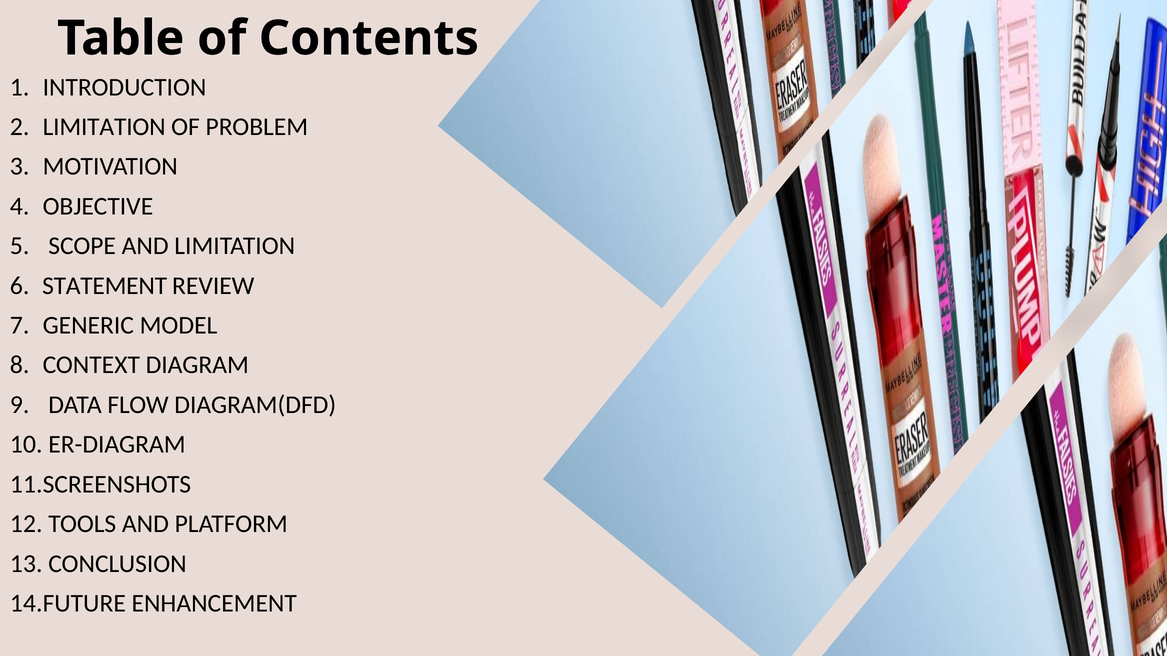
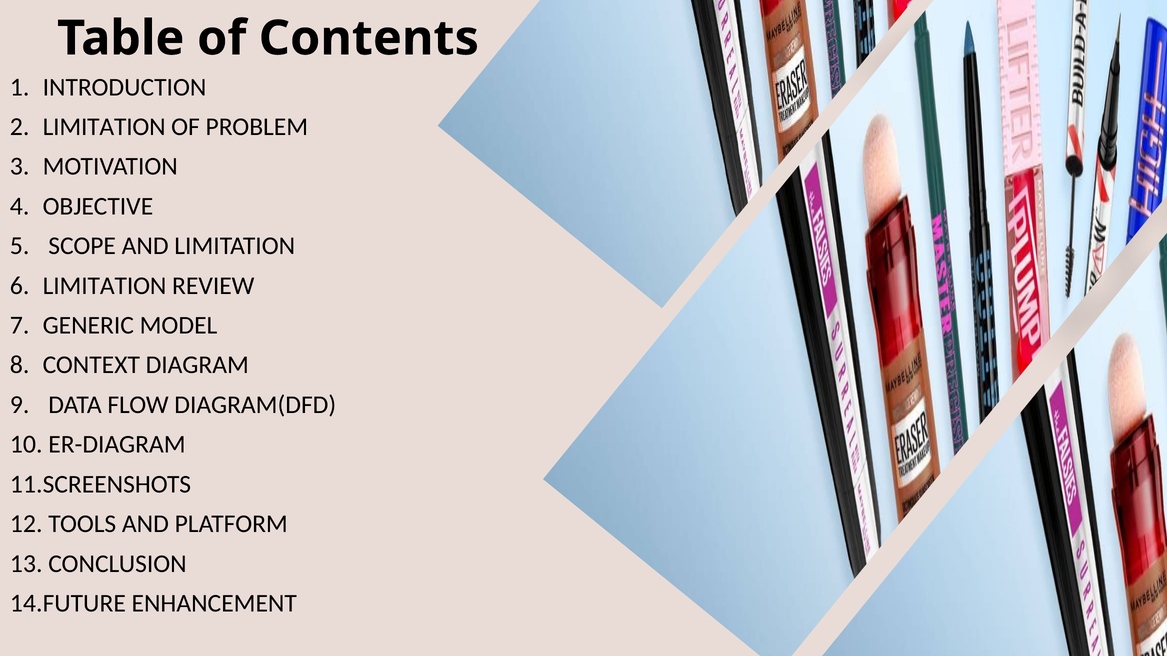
STATEMENT at (105, 286): STATEMENT -> LIMITATION
